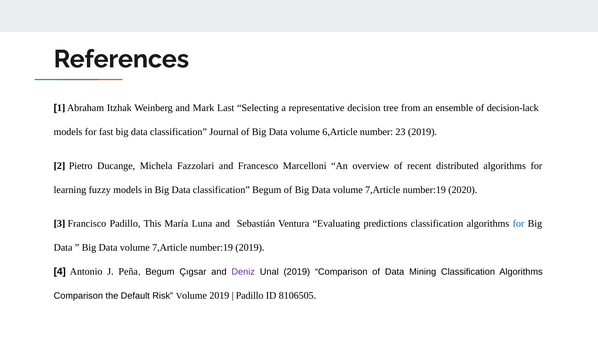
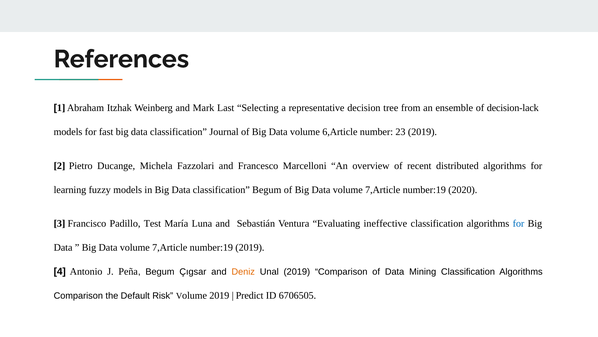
This: This -> Test
predictions: predictions -> ineffective
Deniz colour: purple -> orange
Padillo at (250, 295): Padillo -> Predict
8106505: 8106505 -> 6706505
